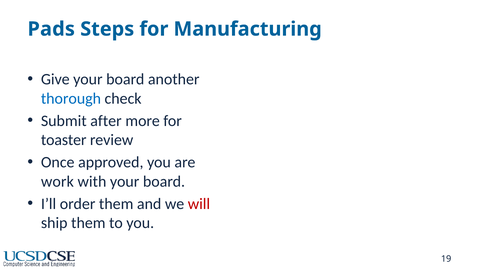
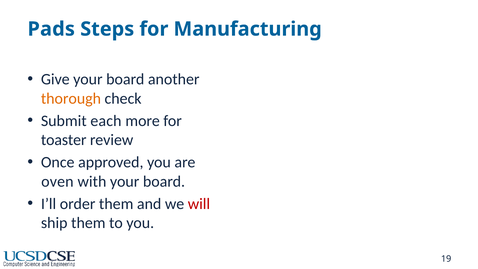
thorough colour: blue -> orange
after: after -> each
work: work -> oven
